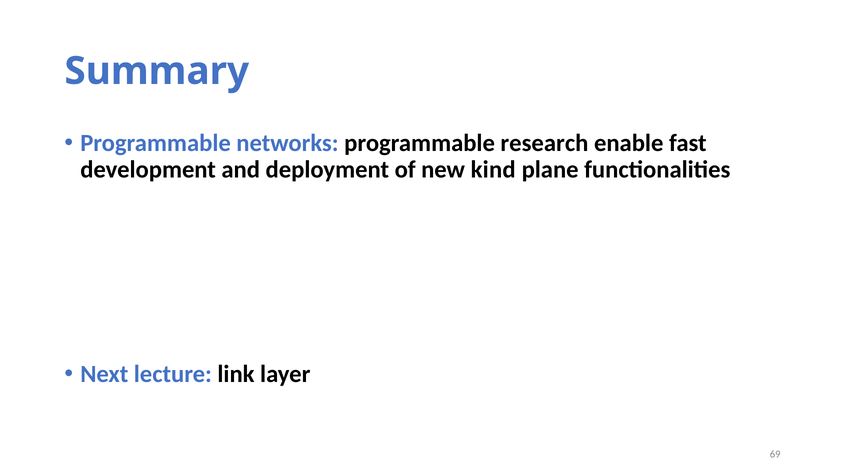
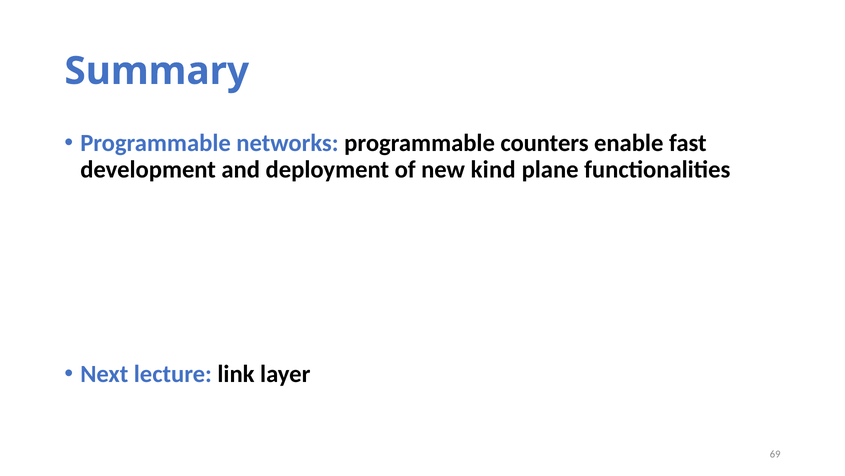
research: research -> counters
